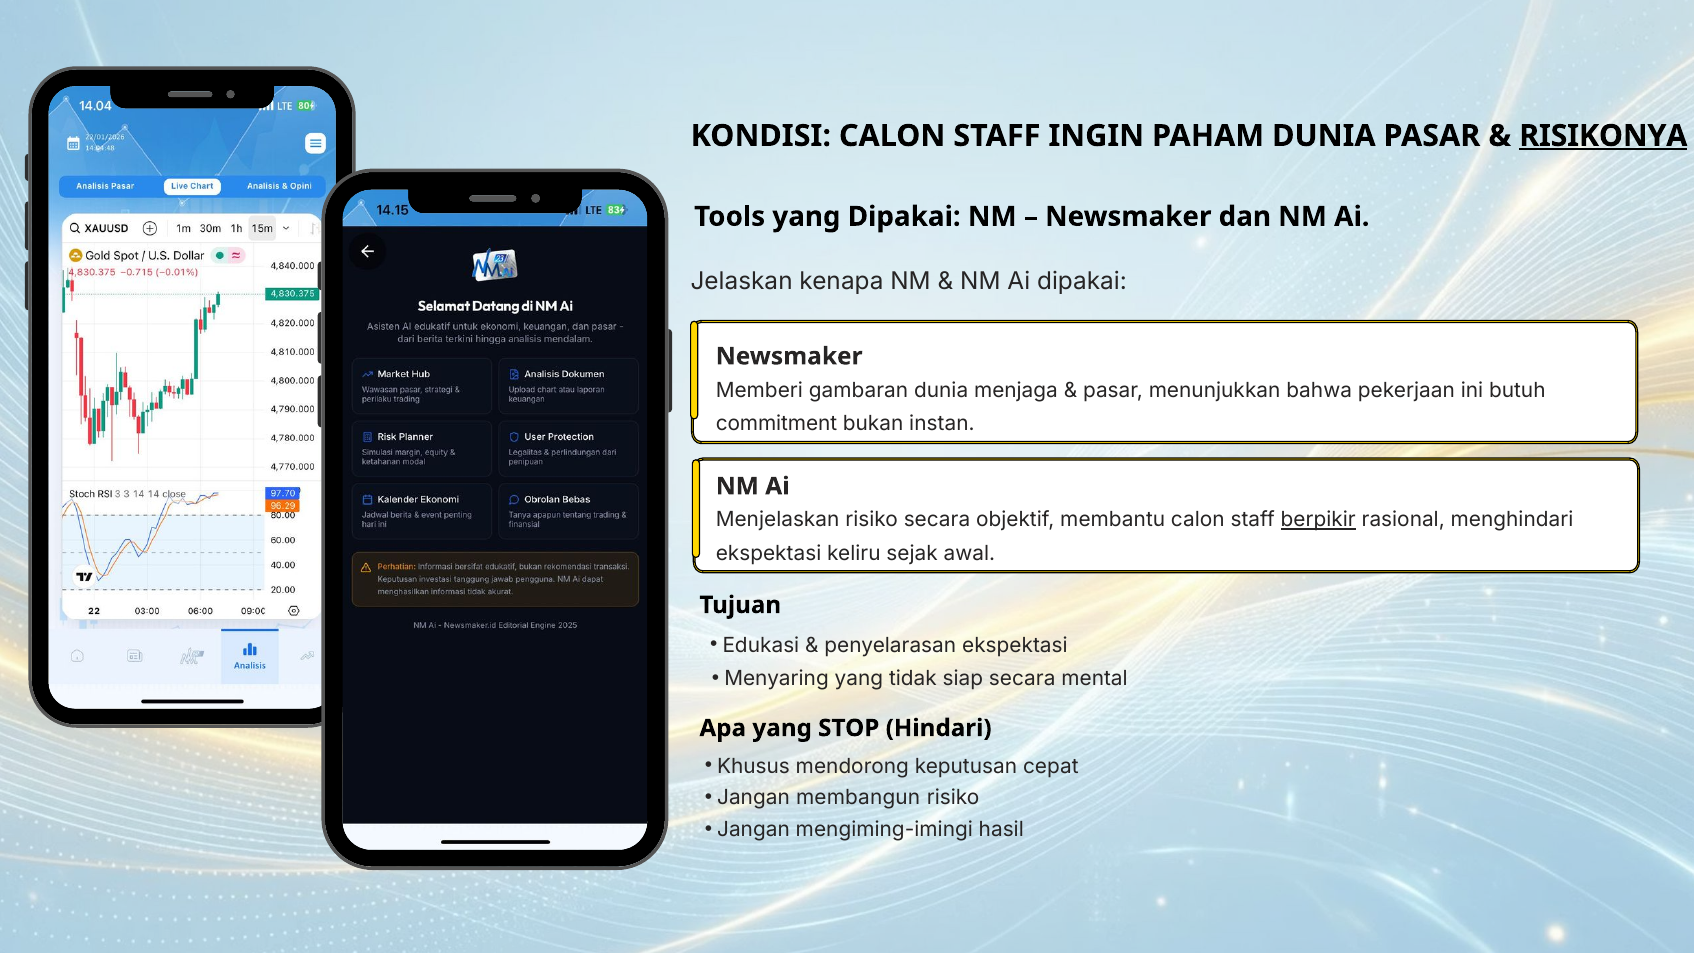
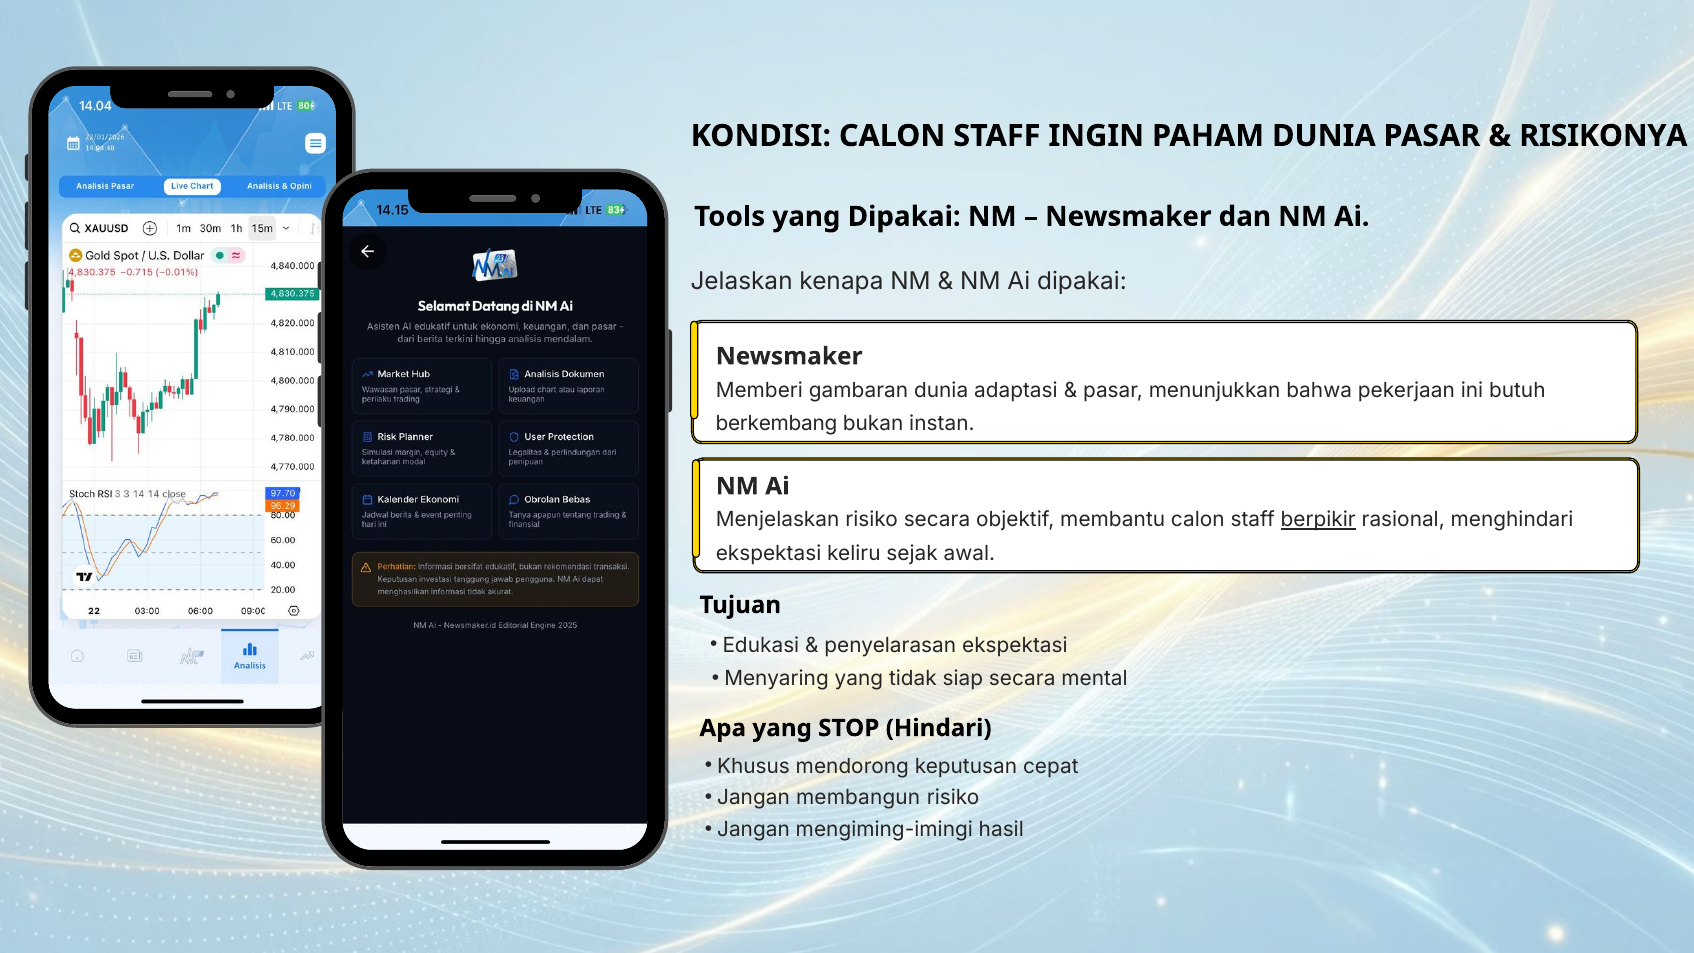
RISIKONYA underline: present -> none
menjaga: menjaga -> adaptasi
commitment: commitment -> berkembang
